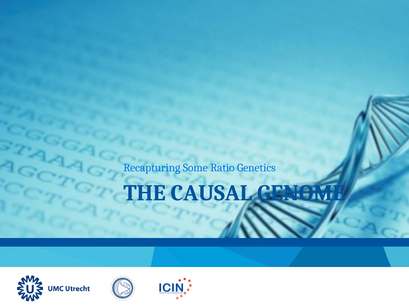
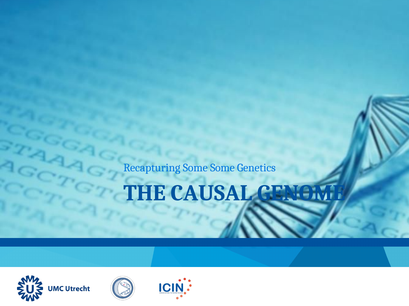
Some Ratio: Ratio -> Some
